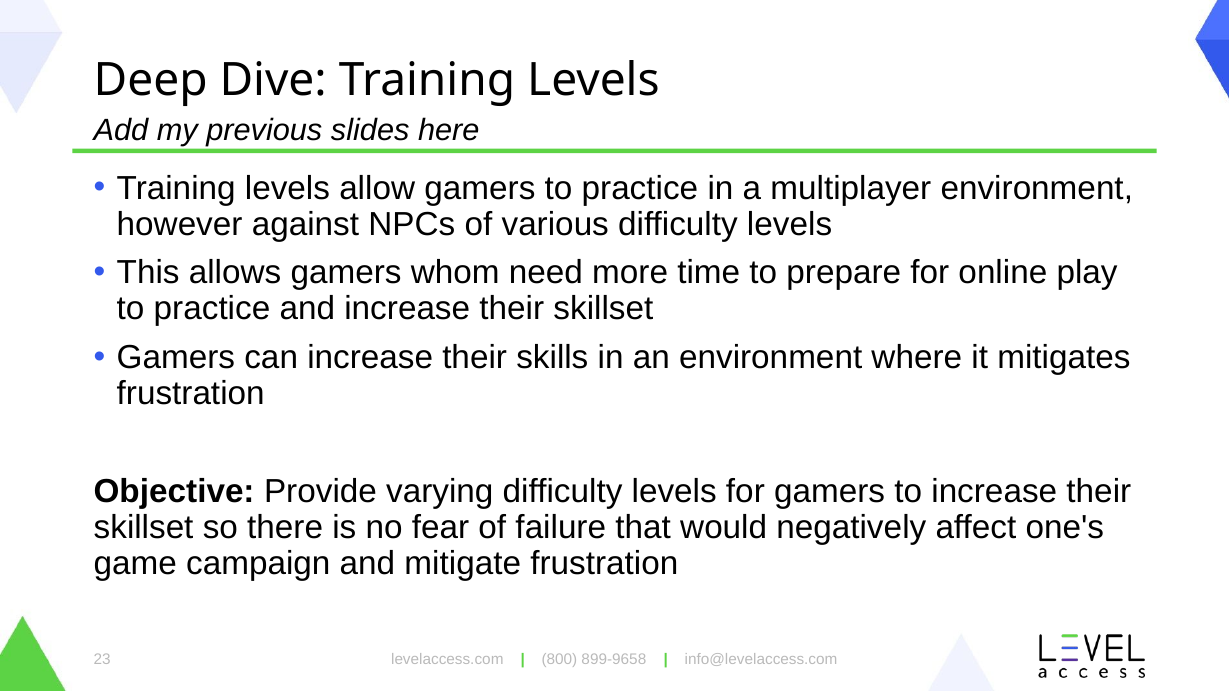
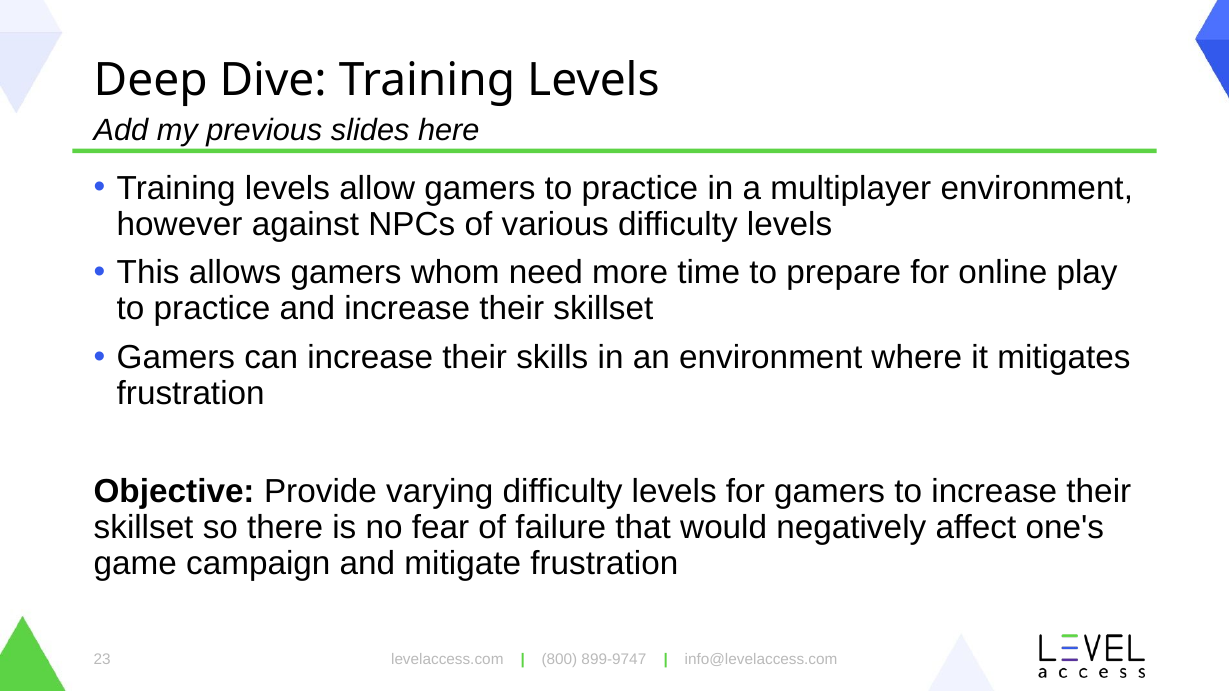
899-9658: 899-9658 -> 899-9747
